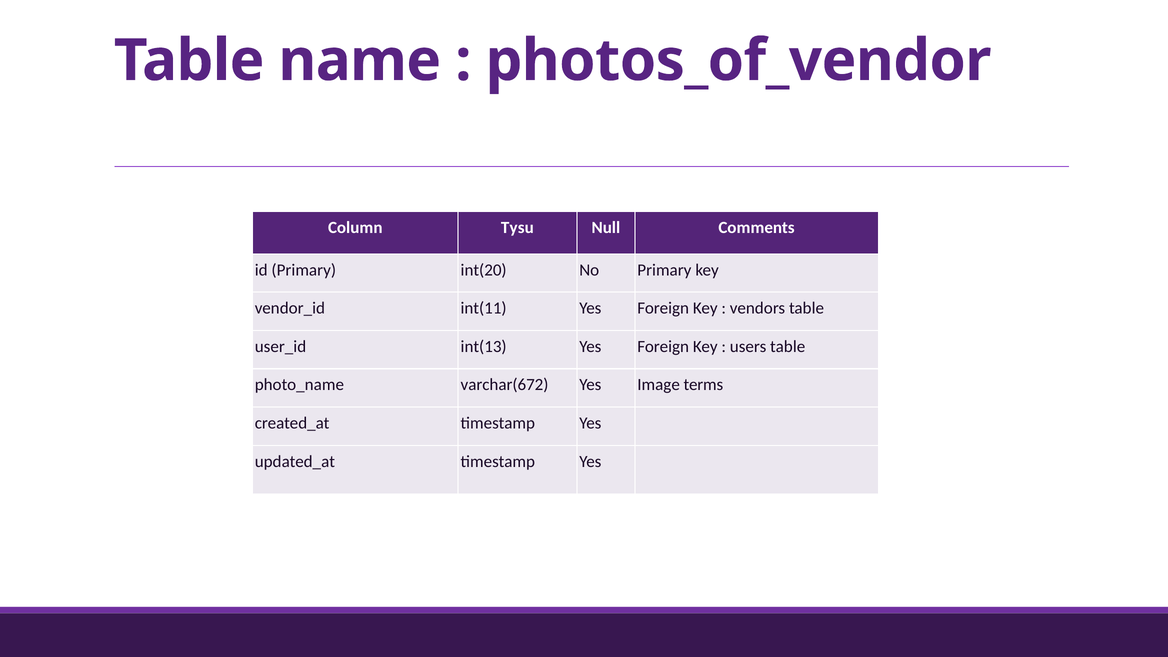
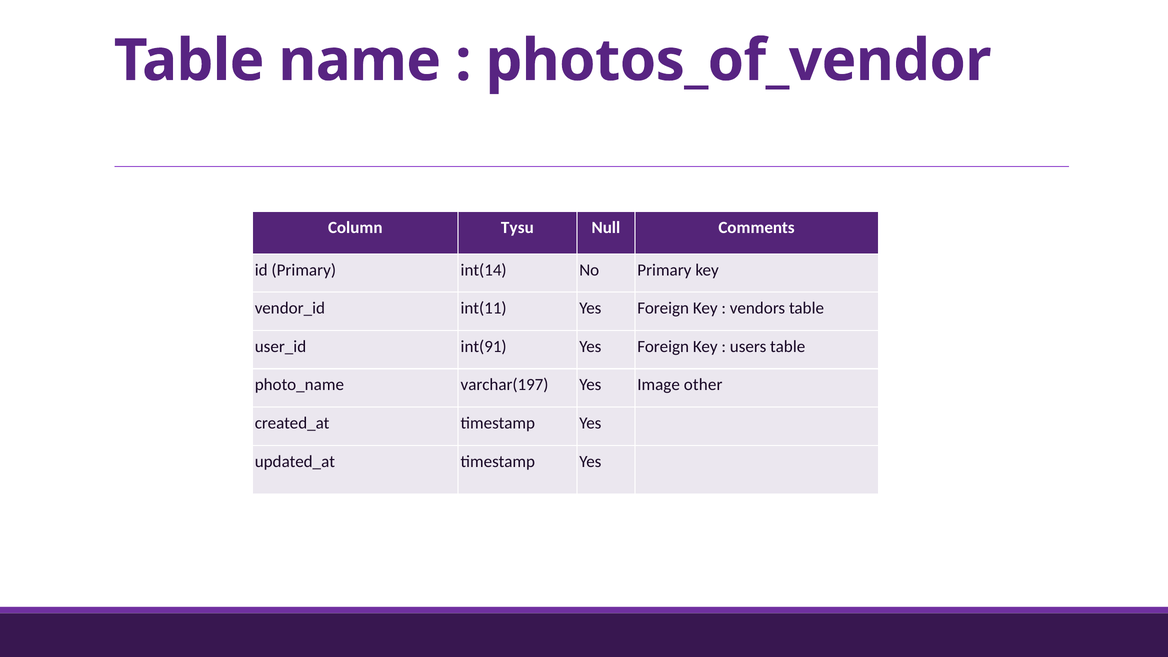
int(20: int(20 -> int(14
int(13: int(13 -> int(91
varchar(672: varchar(672 -> varchar(197
terms: terms -> other
